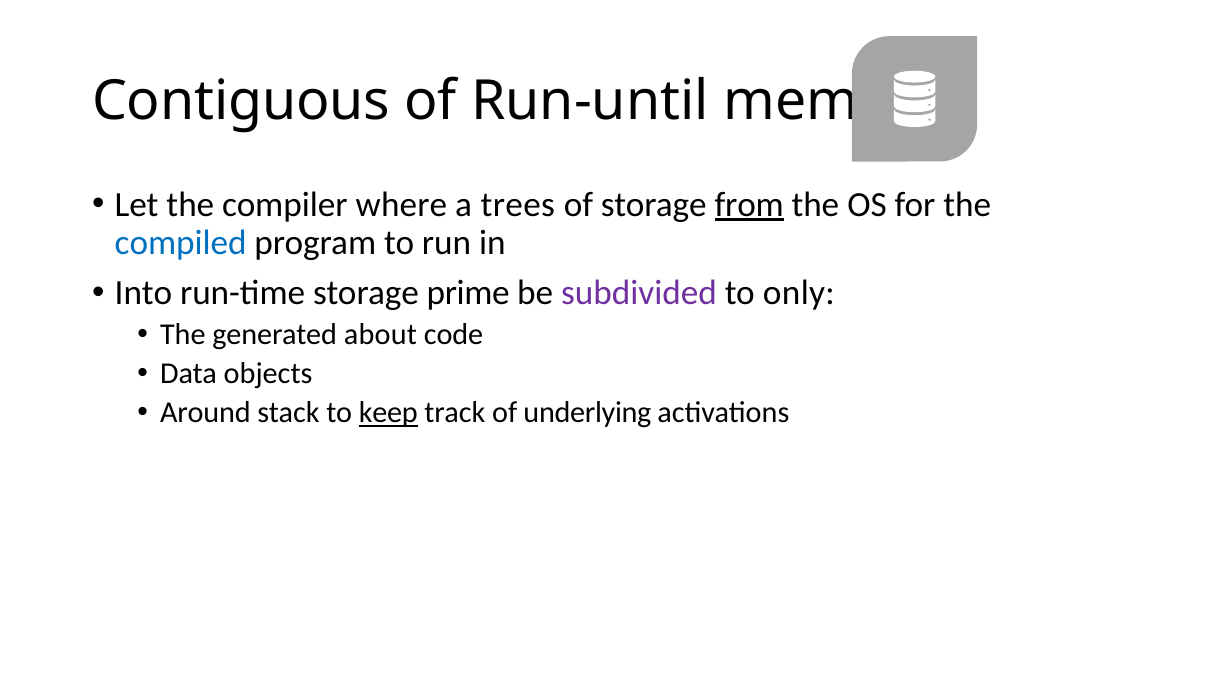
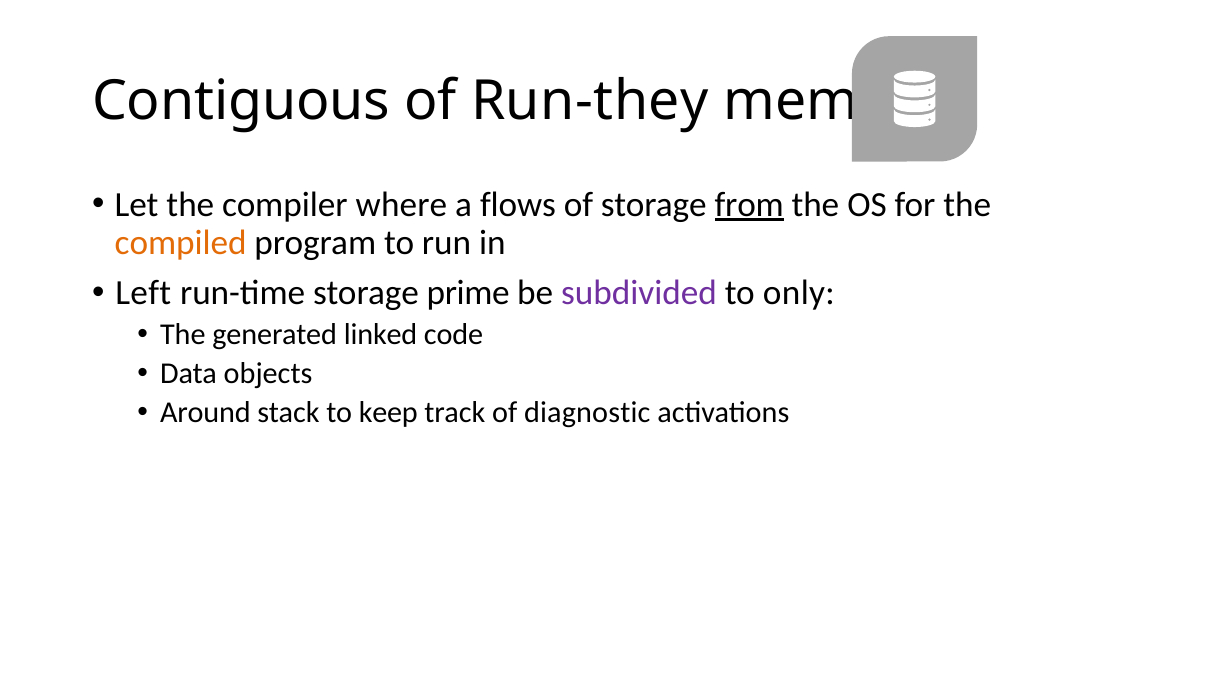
Run-until: Run-until -> Run-they
trees: trees -> flows
compiled colour: blue -> orange
Into: Into -> Left
about: about -> linked
keep underline: present -> none
underlying: underlying -> diagnostic
